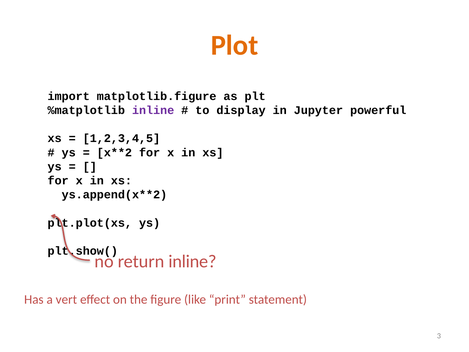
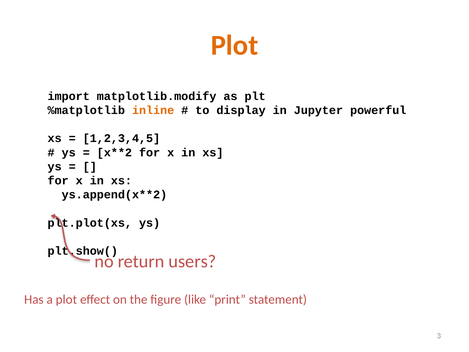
matplotlib.figure: matplotlib.figure -> matplotlib.modify
inline at (153, 110) colour: purple -> orange
return inline: inline -> users
a vert: vert -> plot
